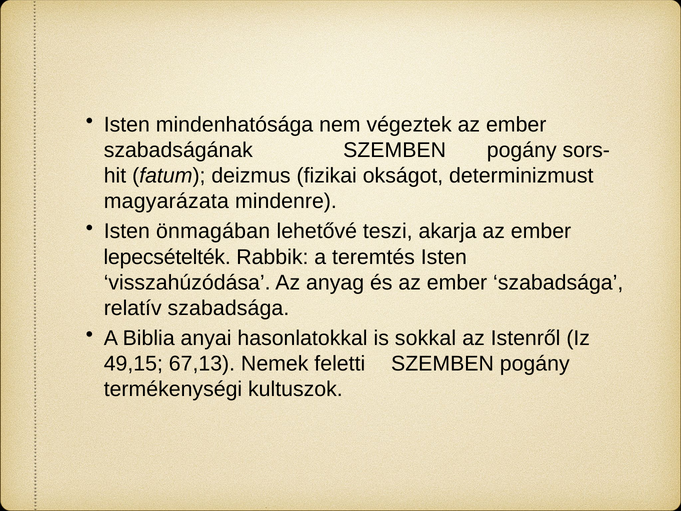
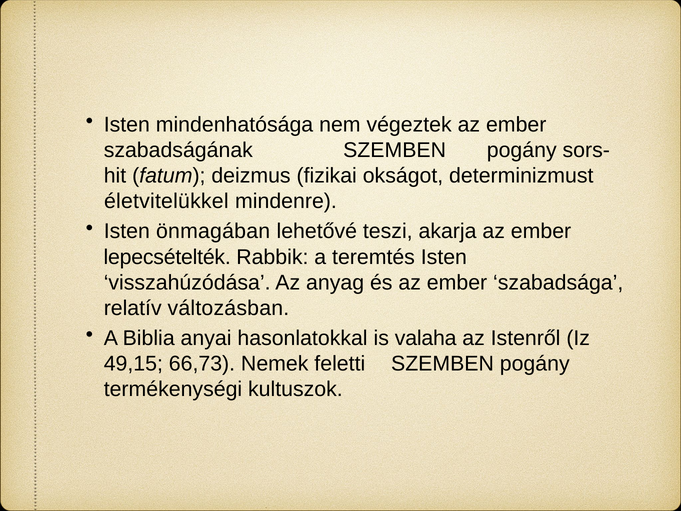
magyarázata: magyarázata -> életvitelükkel
relatív szabadsága: szabadsága -> változásban
sokkal: sokkal -> valaha
67,13: 67,13 -> 66,73
